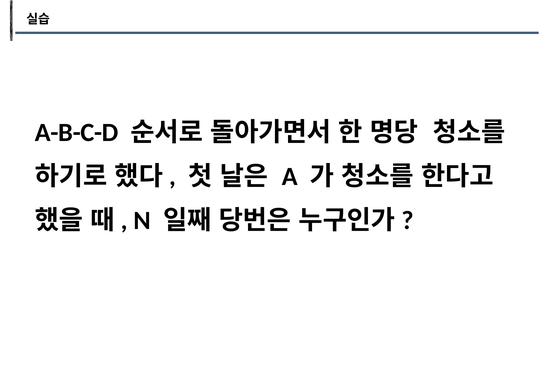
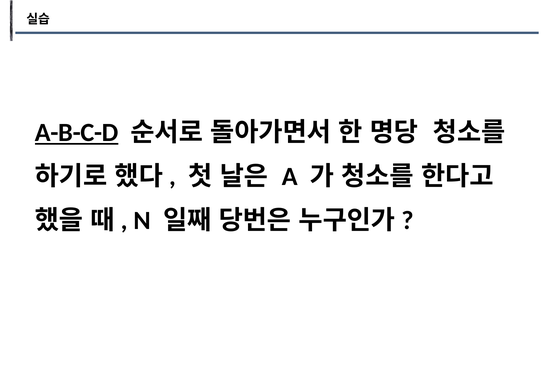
A-B-C-D underline: none -> present
